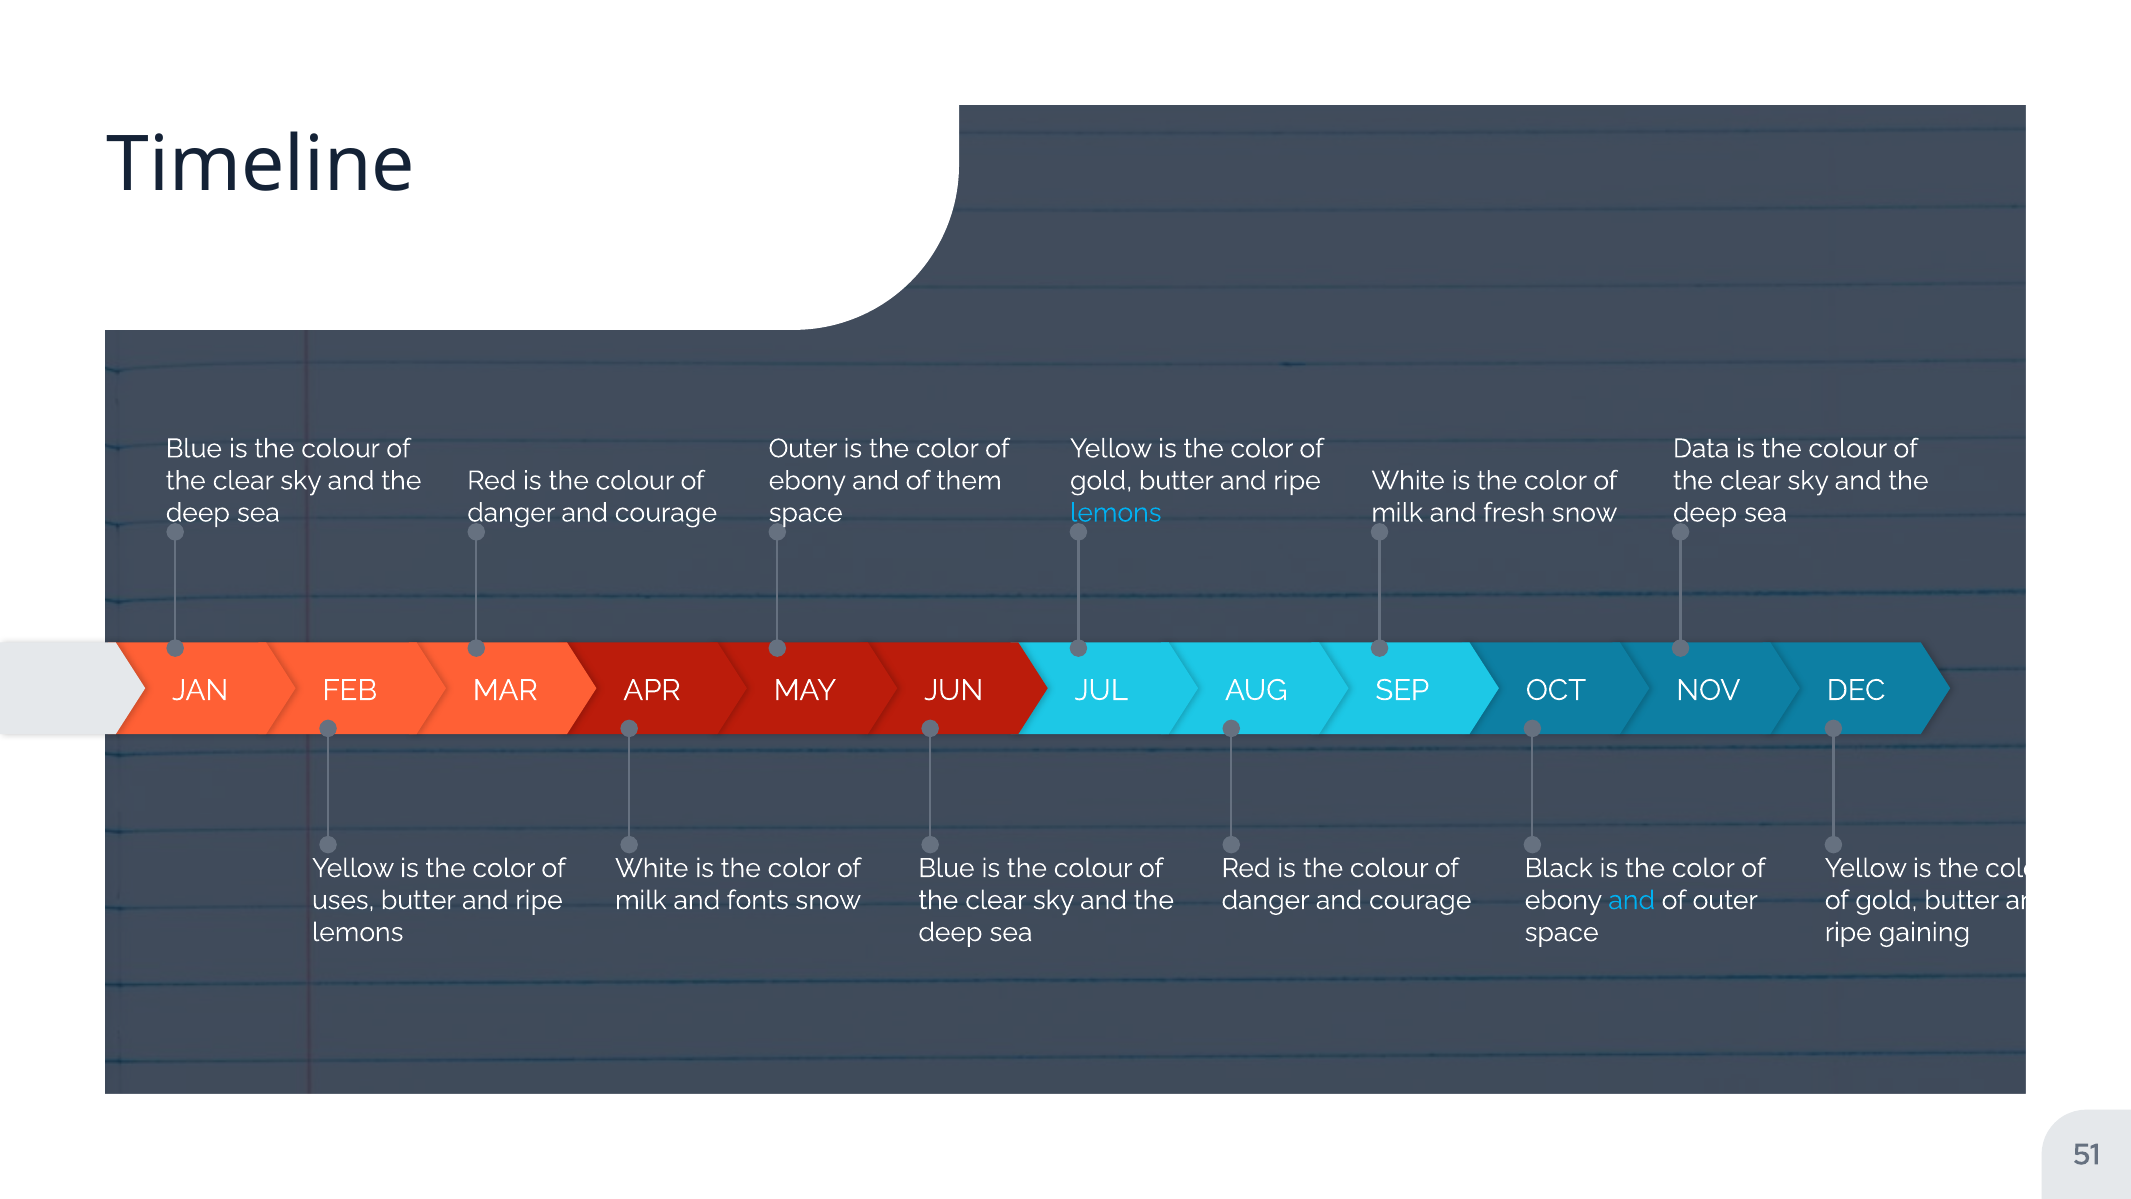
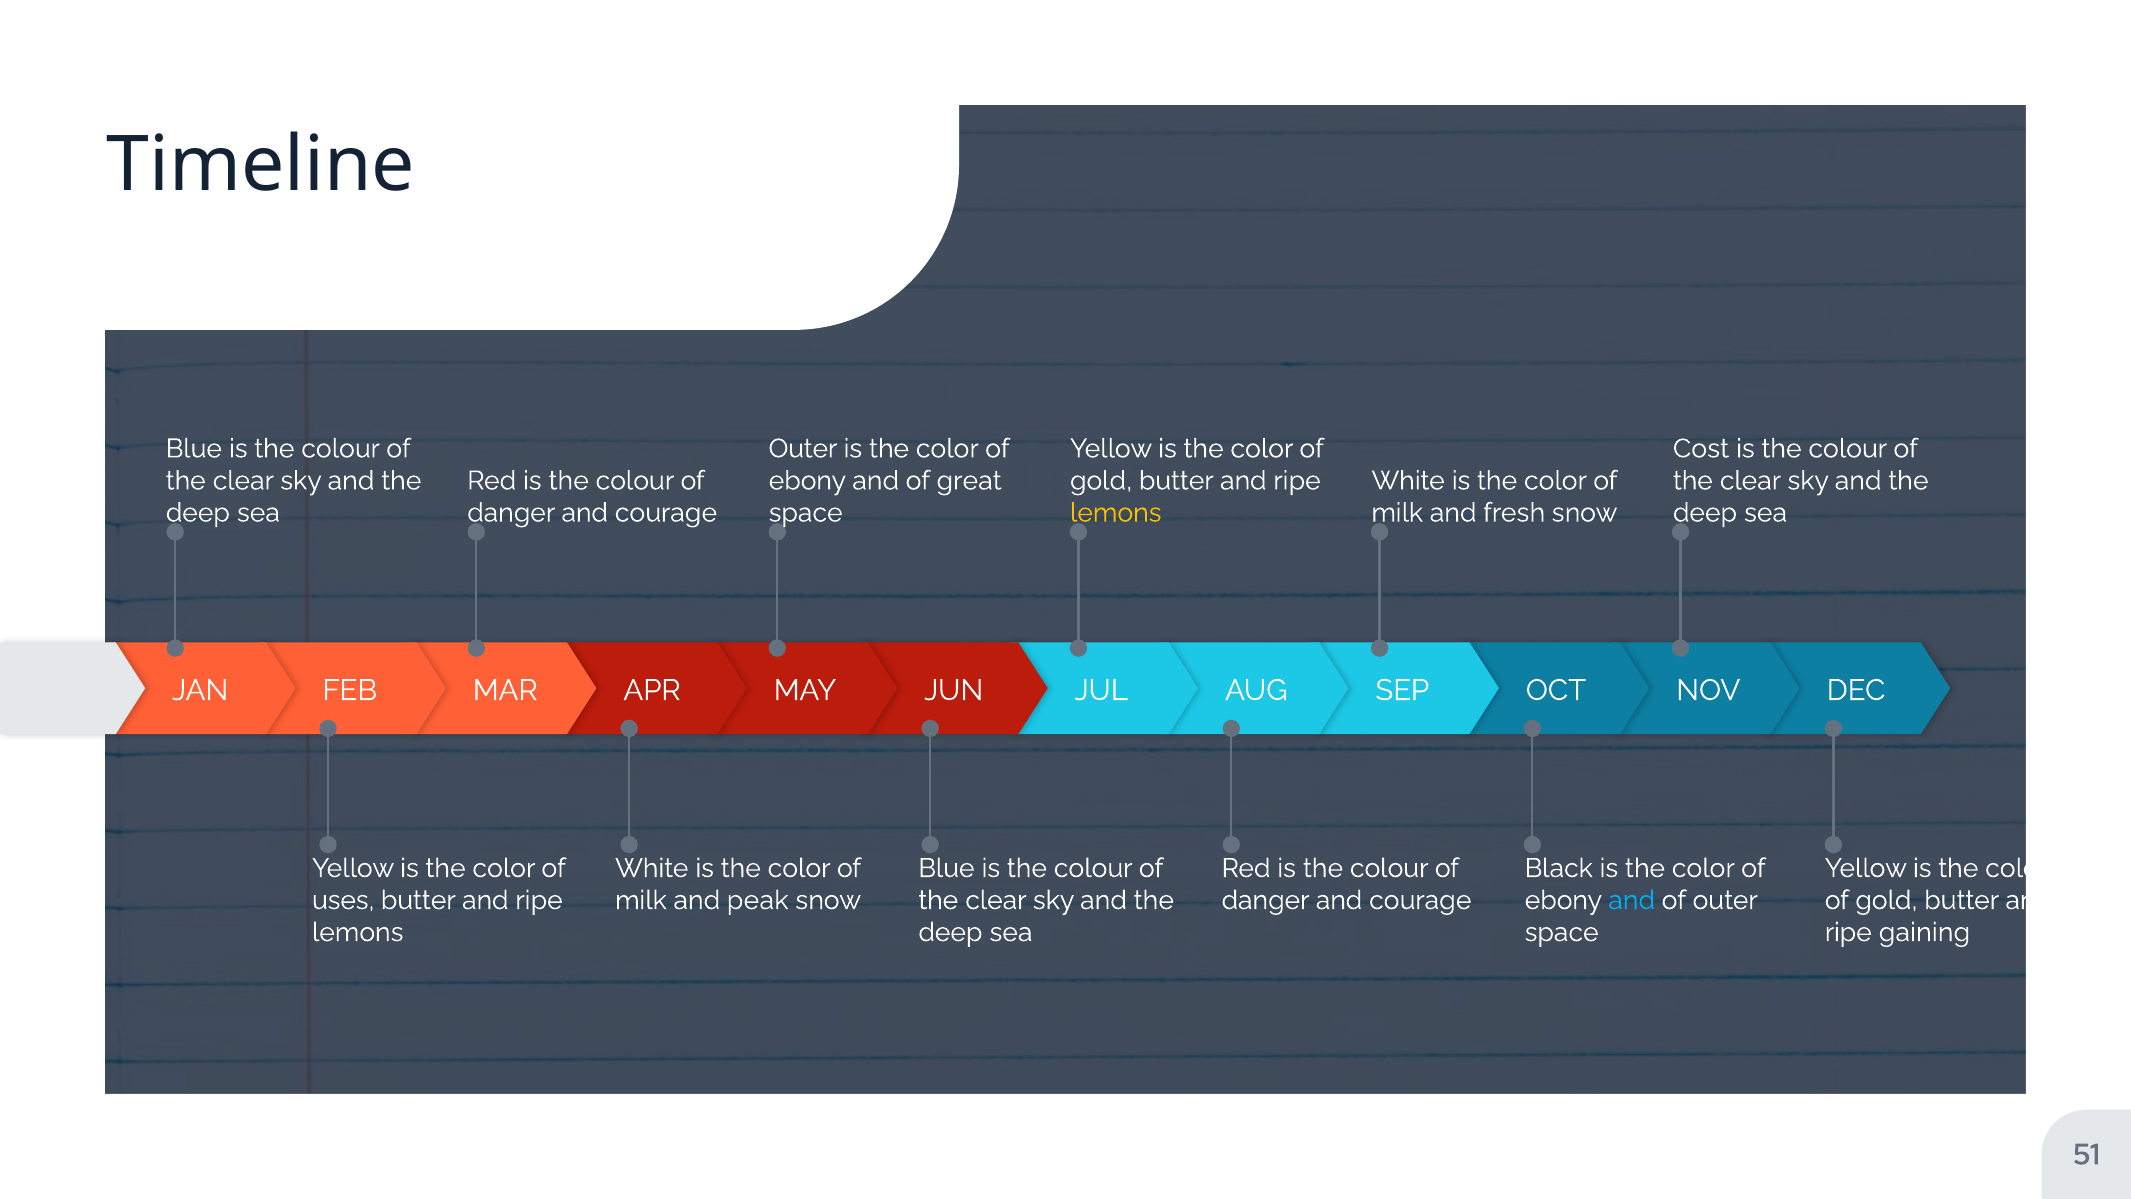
Data: Data -> Cost
them: them -> great
lemons at (1116, 513) colour: light blue -> yellow
fonts: fonts -> peak
